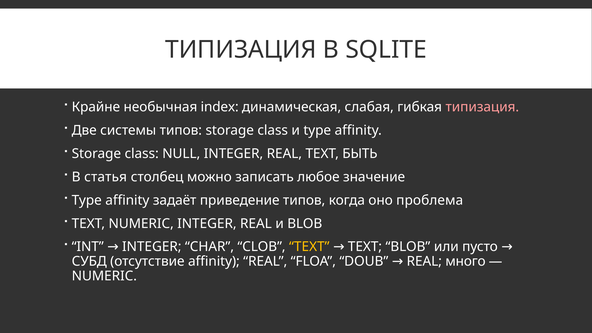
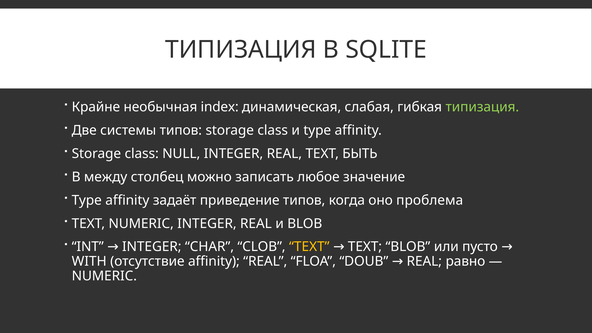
типизация at (482, 107) colour: pink -> light green
статья: статья -> между
много: много -> равно
СУБД: СУБД -> WITH
